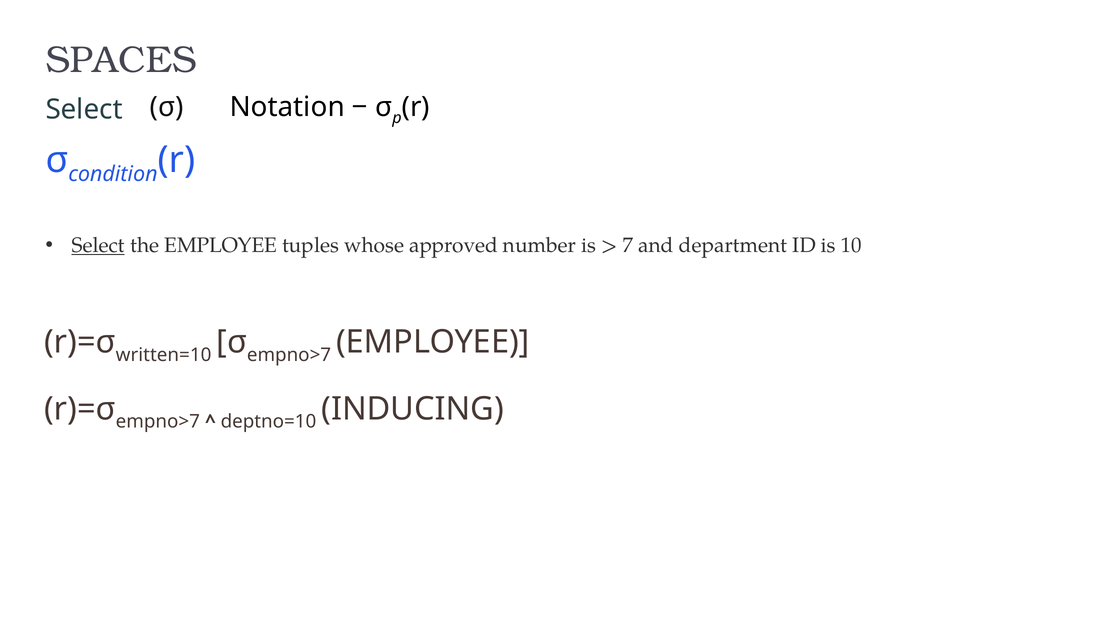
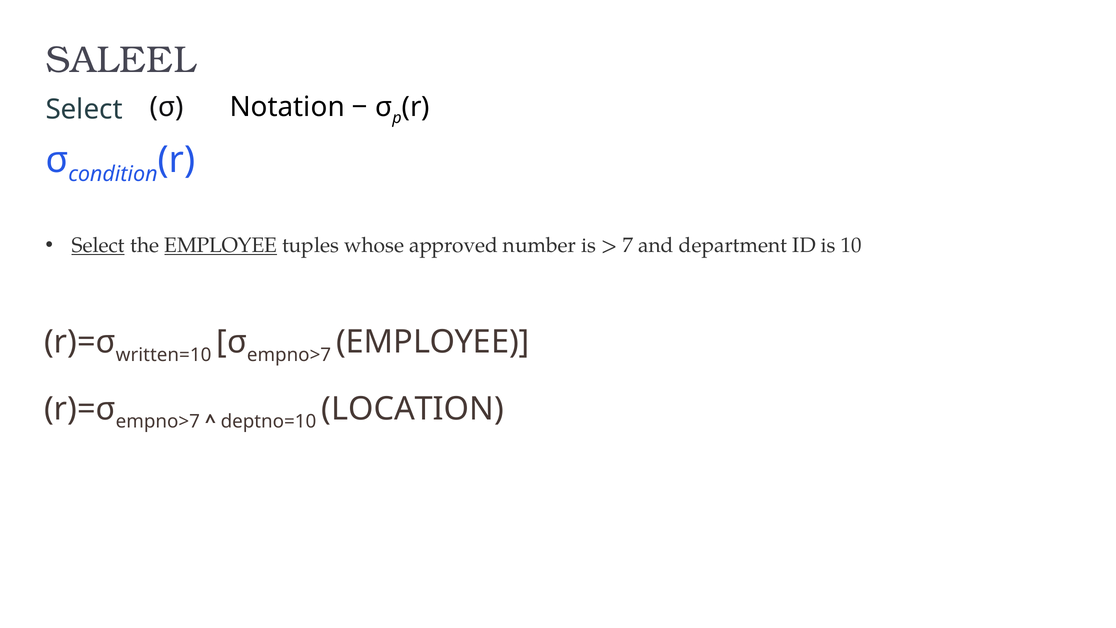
SPACES: SPACES -> SALEEL
EMPLOYEE at (221, 245) underline: none -> present
INDUCING: INDUCING -> LOCATION
